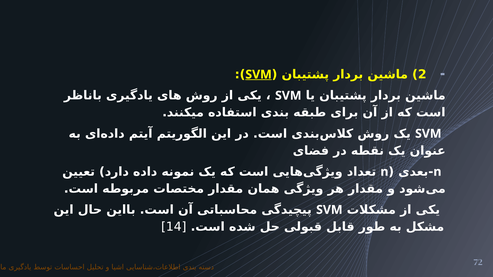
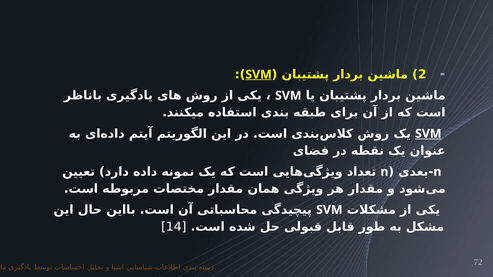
SVM at (428, 134) underline: none -> present
